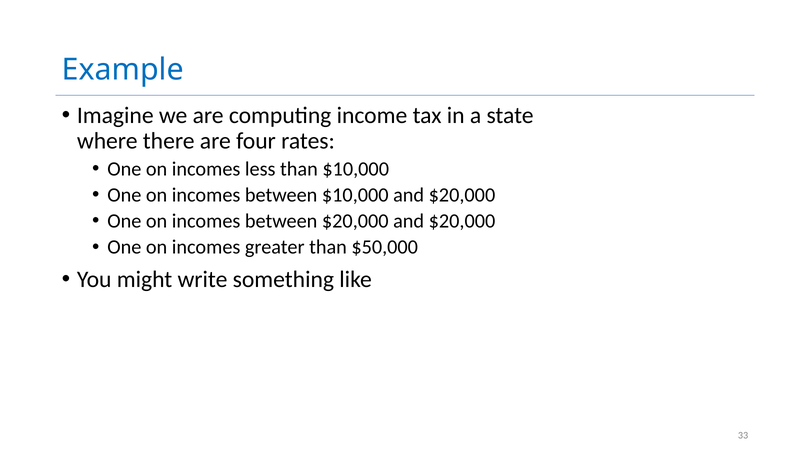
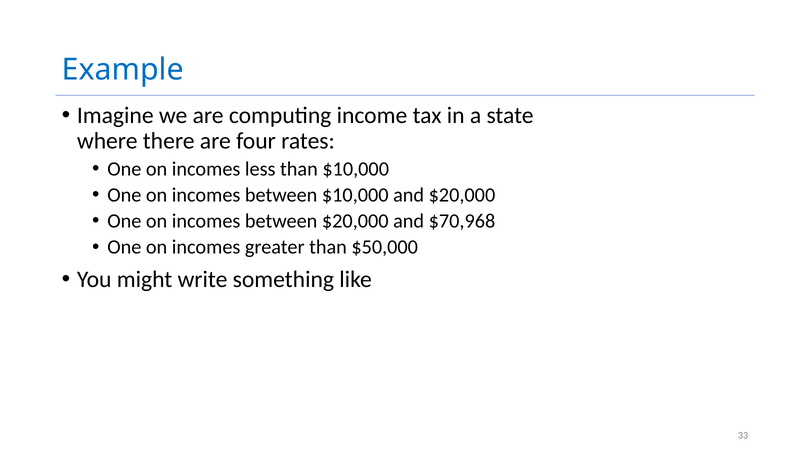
$20,000 and $20,000: $20,000 -> $70,968
